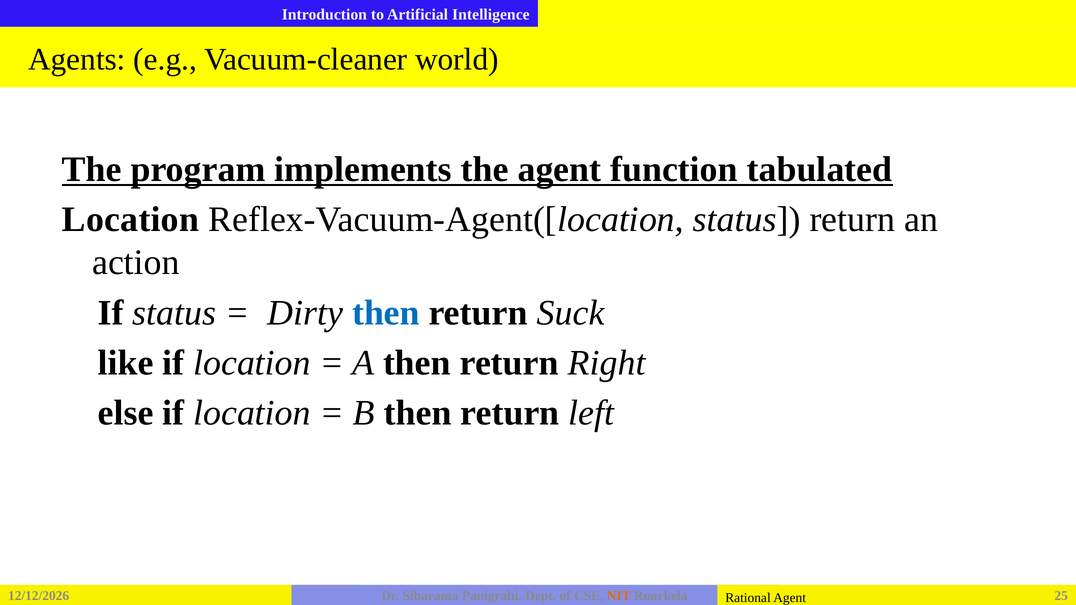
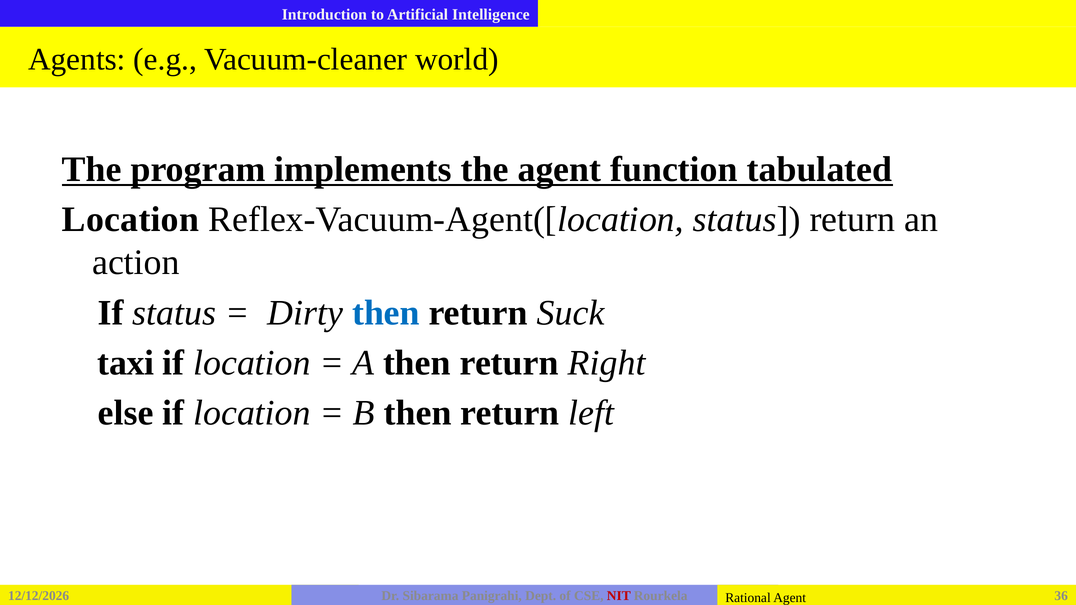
like: like -> taxi
NIT colour: orange -> red
25: 25 -> 36
